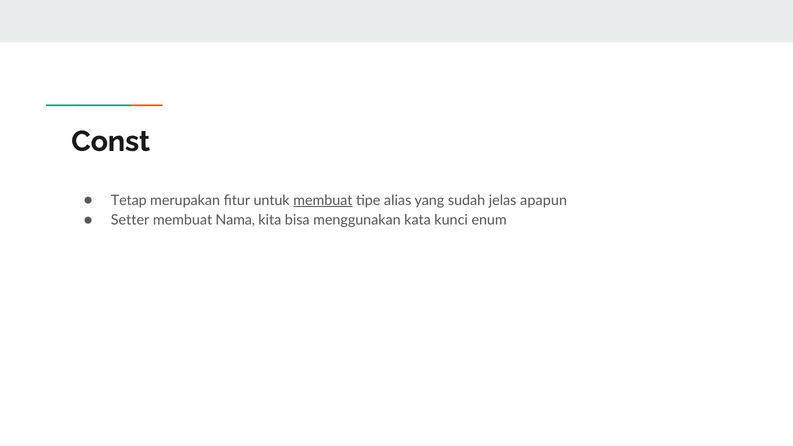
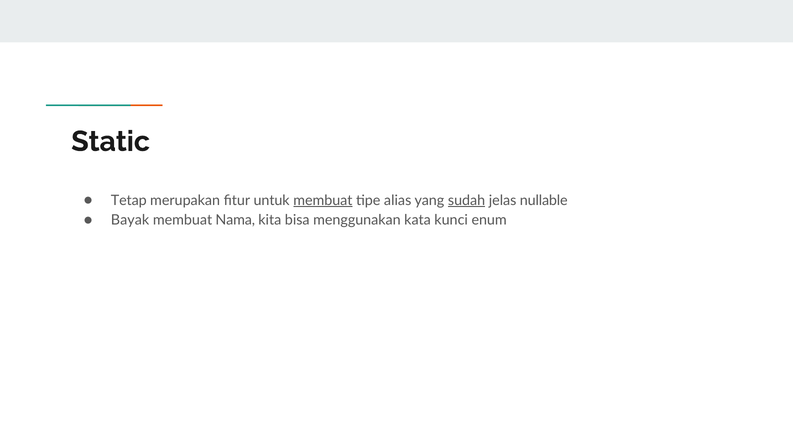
Const: Const -> Static
sudah underline: none -> present
apapun: apapun -> nullable
Setter: Setter -> Bayak
